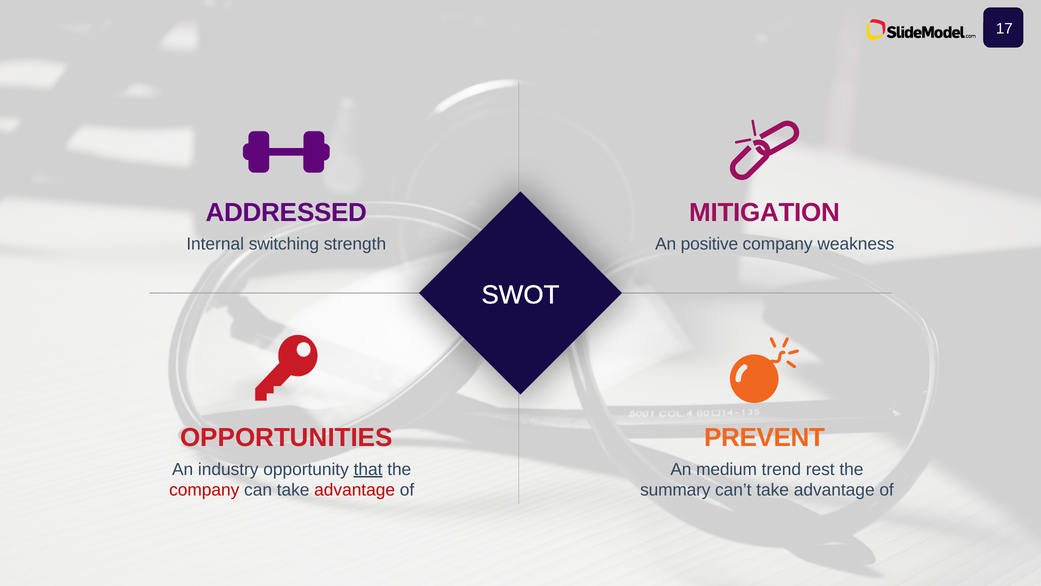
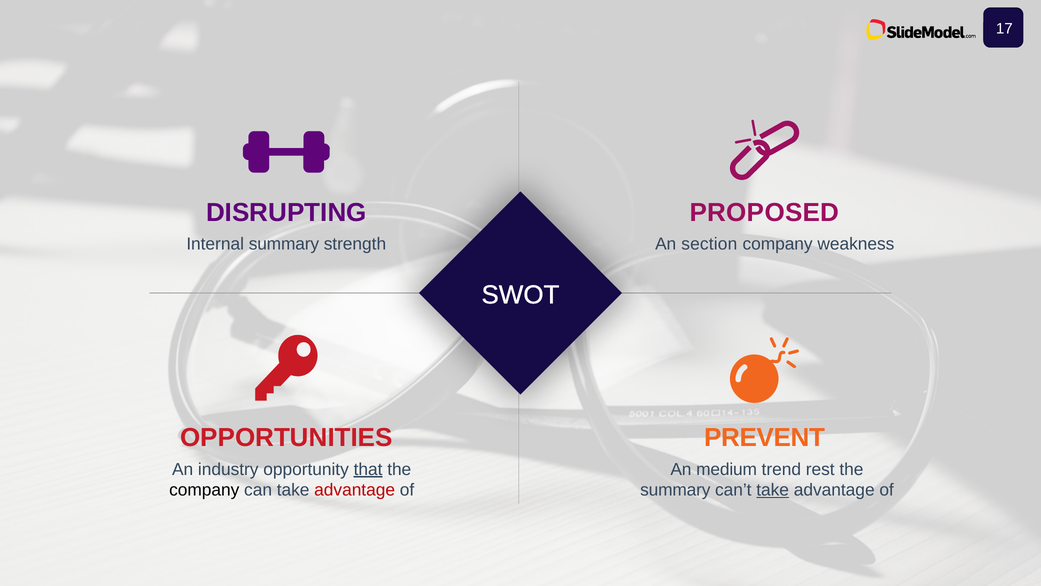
ADDRESSED: ADDRESSED -> DISRUPTING
MITIGATION: MITIGATION -> PROPOSED
Internal switching: switching -> summary
positive: positive -> section
company at (204, 490) colour: red -> black
take at (773, 490) underline: none -> present
